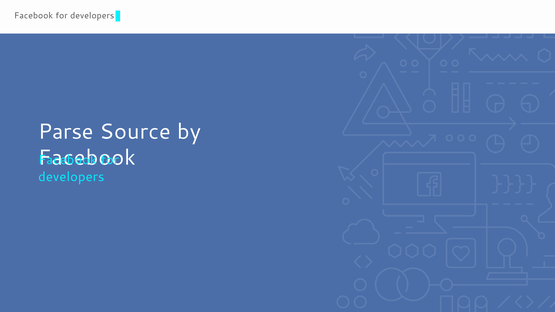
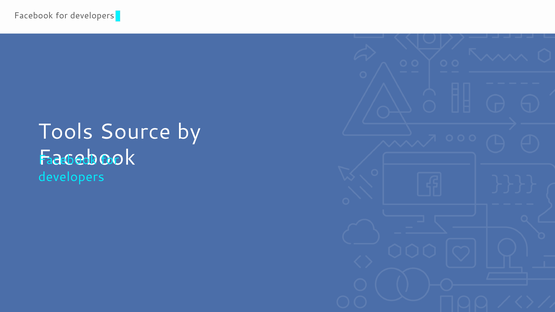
Parse: Parse -> Tools
